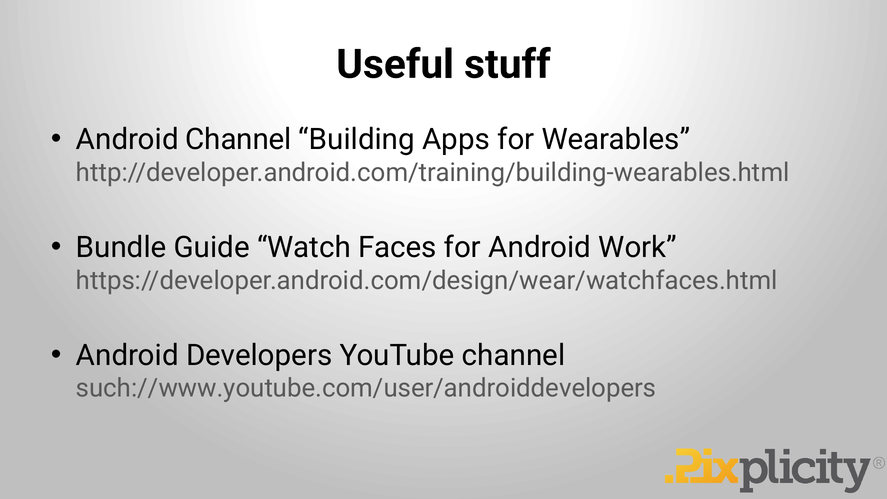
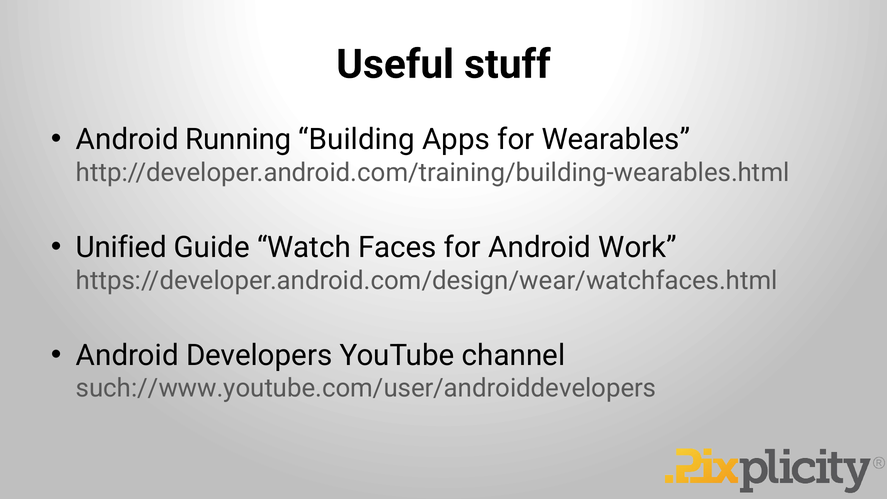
Android Channel: Channel -> Running
Bundle: Bundle -> Unified
